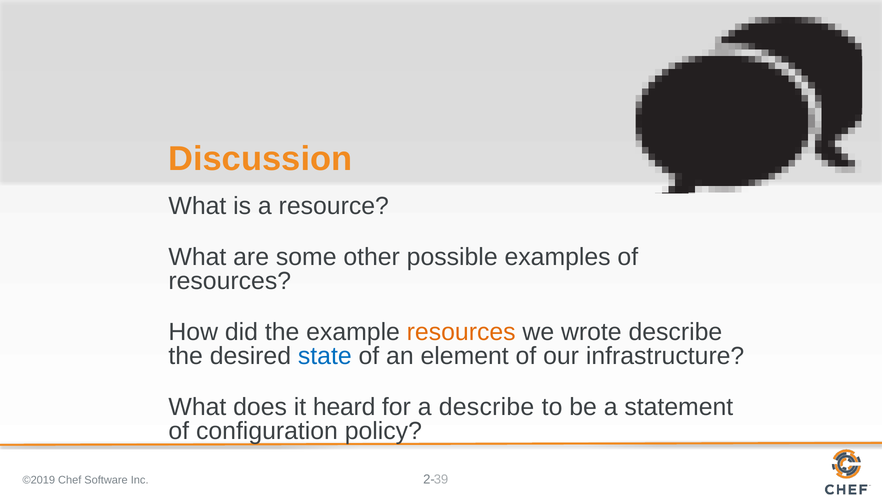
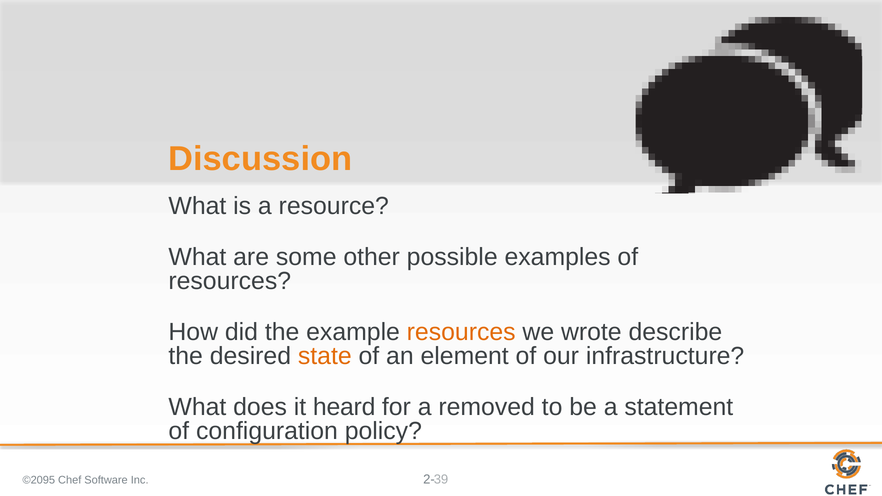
state colour: blue -> orange
a describe: describe -> removed
©2019: ©2019 -> ©2095
